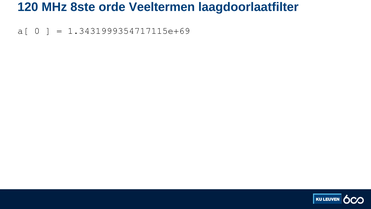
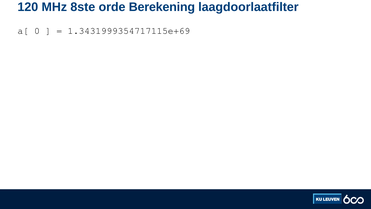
Veeltermen: Veeltermen -> Berekening
